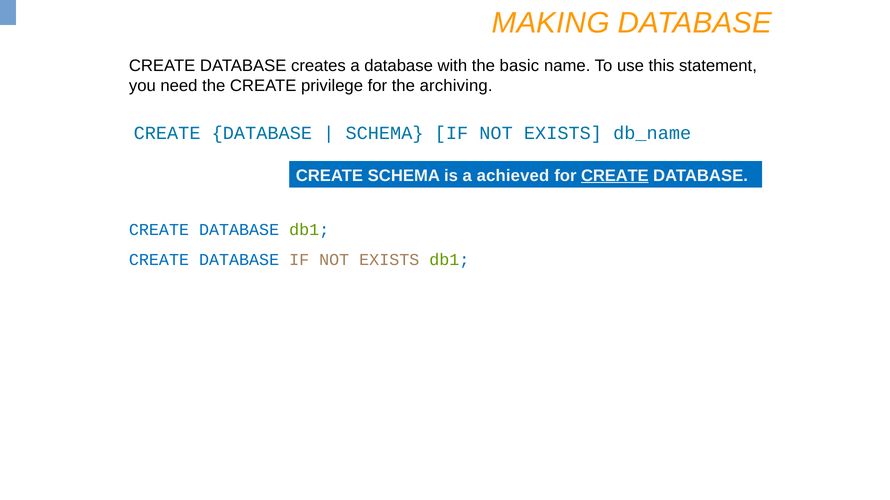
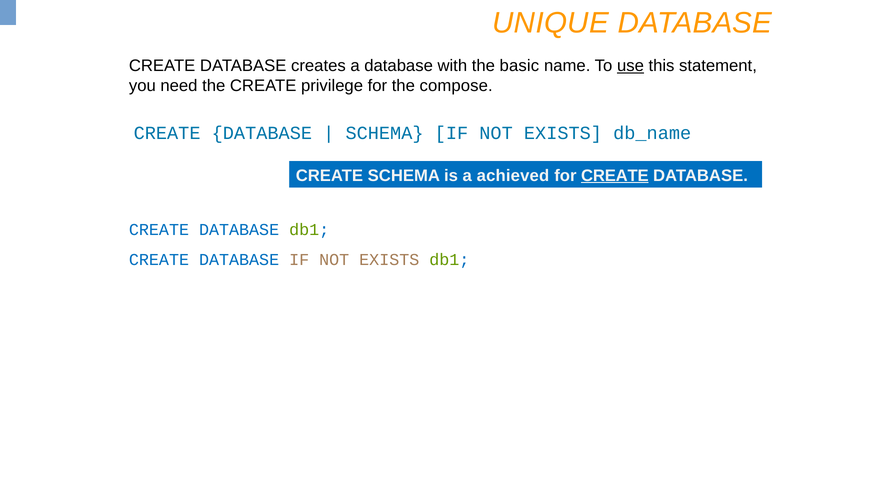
MAKING: MAKING -> UNIQUE
use underline: none -> present
archiving: archiving -> compose
